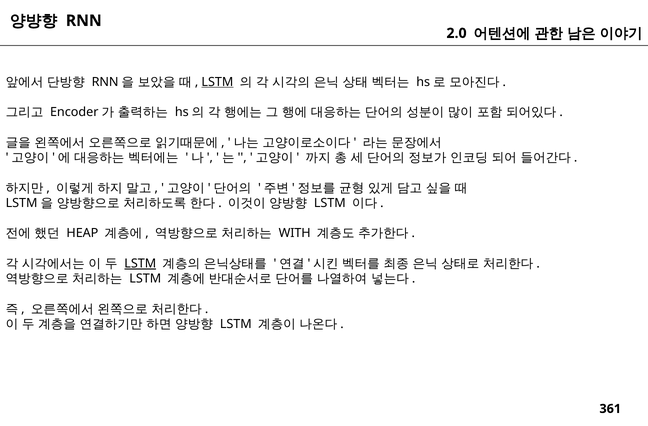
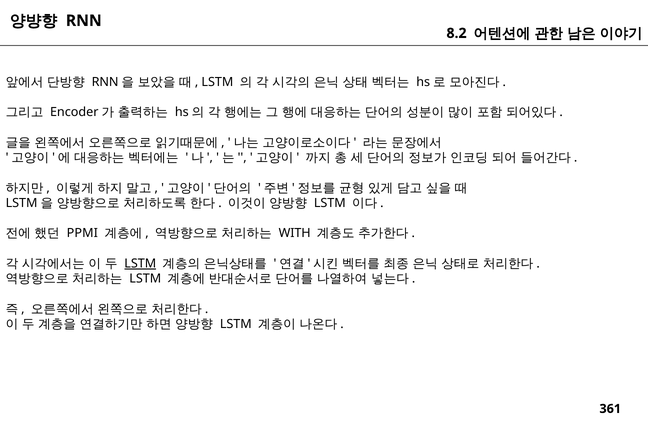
2.0: 2.0 -> 8.2
LSTM at (217, 82) underline: present -> none
HEAP: HEAP -> PPMI
